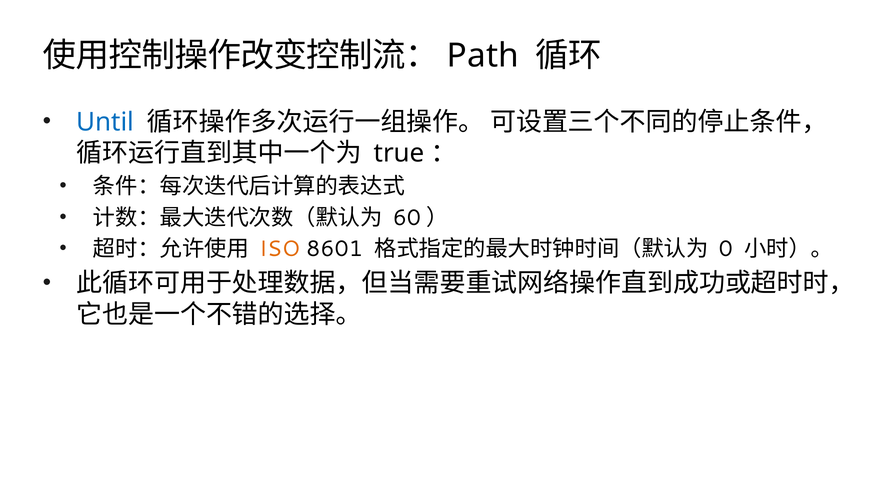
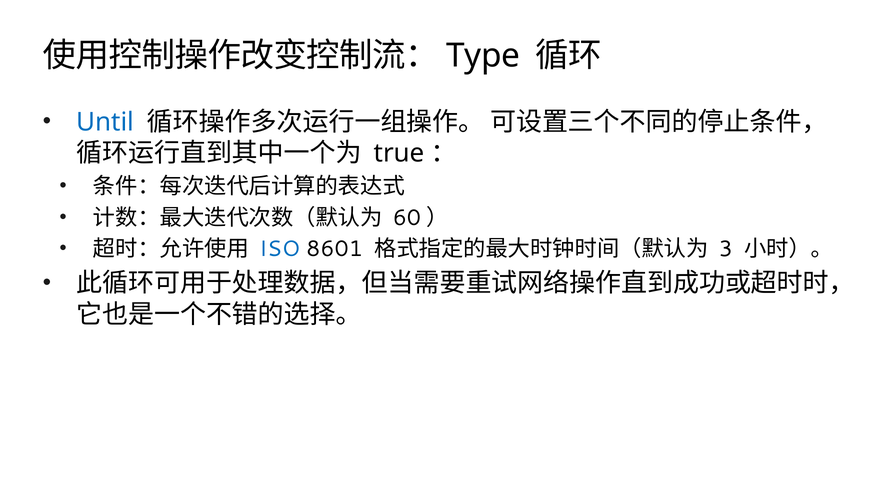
Path: Path -> Type
ISO colour: orange -> blue
0: 0 -> 3
